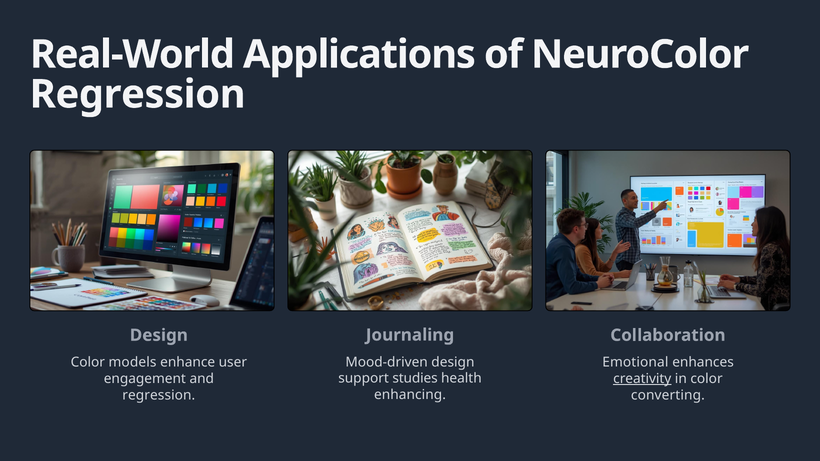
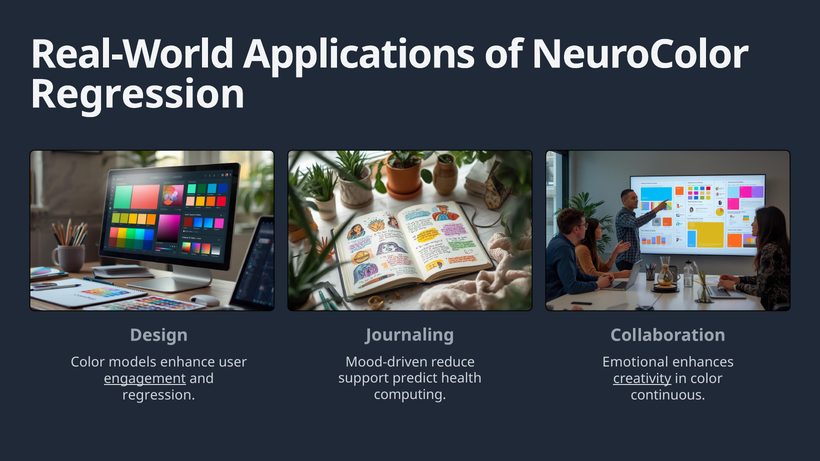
Mood-driven design: design -> reduce
studies: studies -> predict
engagement underline: none -> present
enhancing: enhancing -> computing
converting: converting -> continuous
